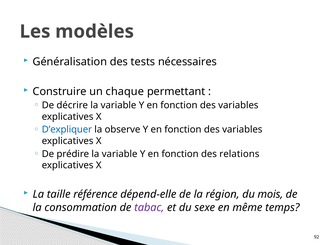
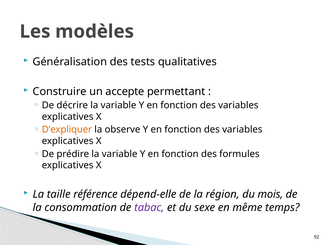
nécessaires: nécessaires -> qualitatives
chaque: chaque -> accepte
D’expliquer colour: blue -> orange
relations: relations -> formules
